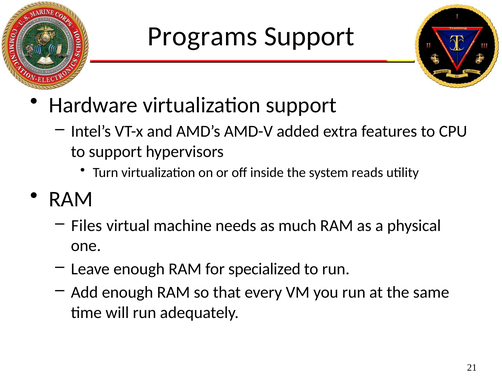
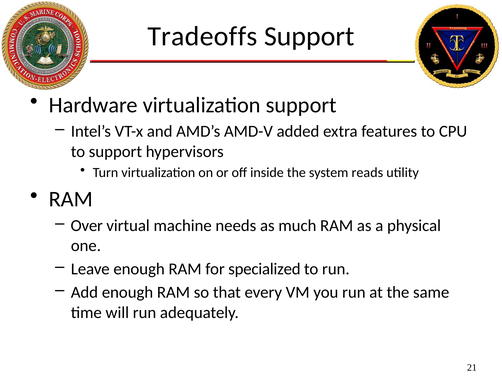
Programs: Programs -> Tradeoffs
Files: Files -> Over
